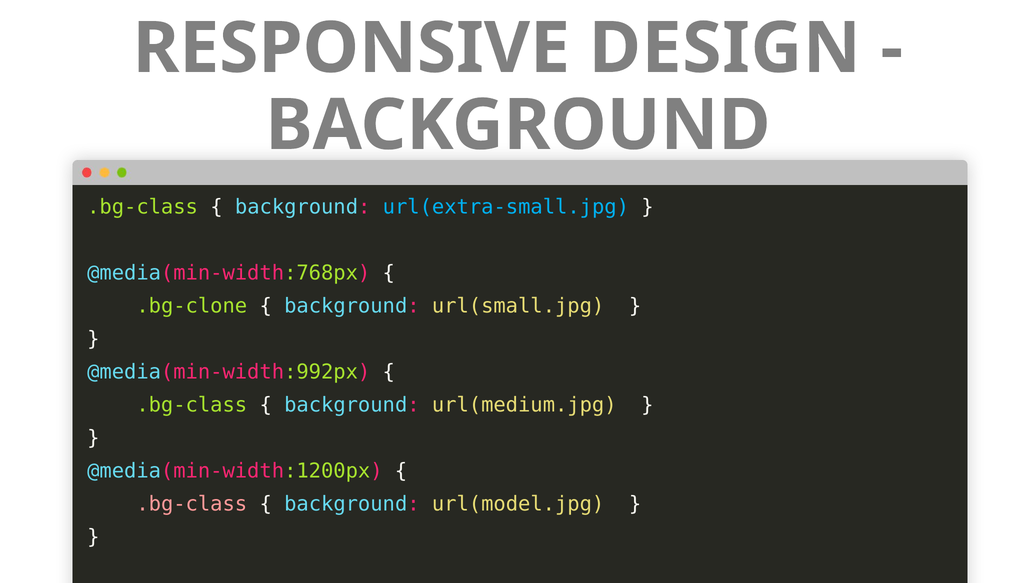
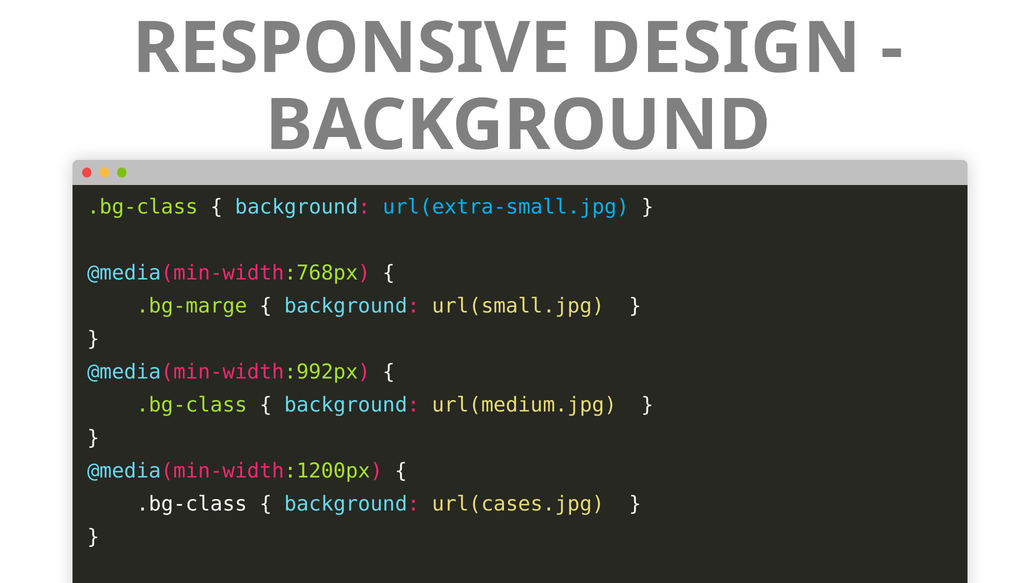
.bg-clone: .bg-clone -> .bg-marge
.bg-class at (192, 504) colour: pink -> white
url(model.jpg: url(model.jpg -> url(cases.jpg
